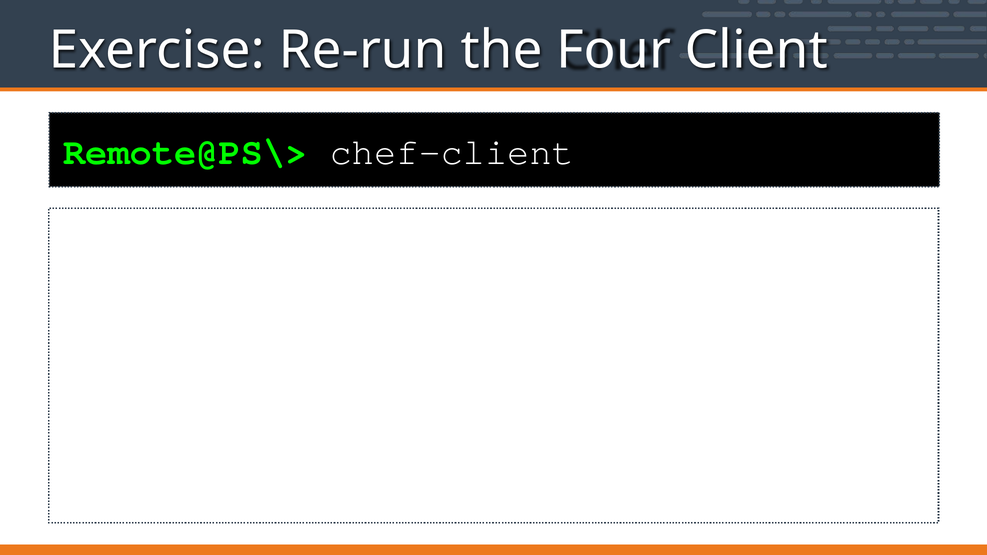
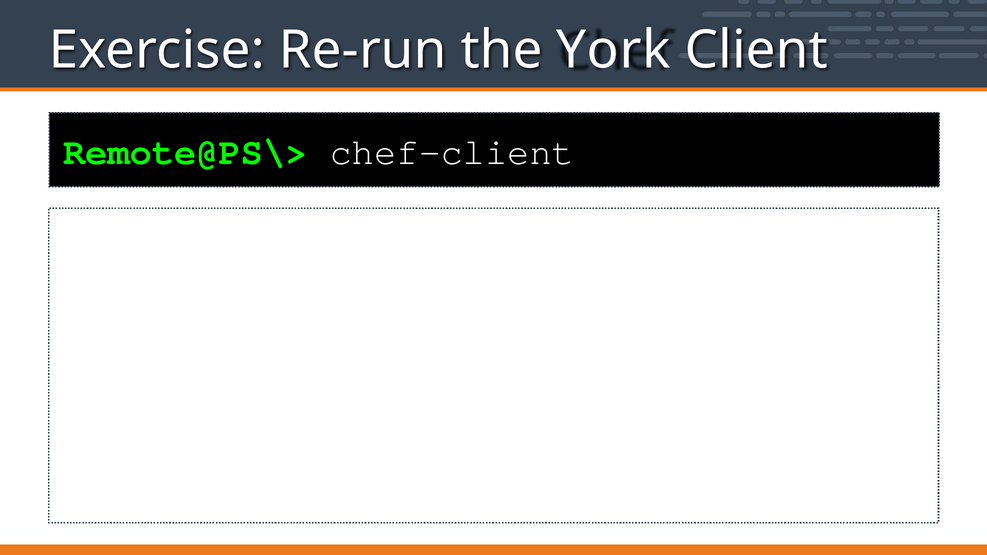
Four: Four -> York
